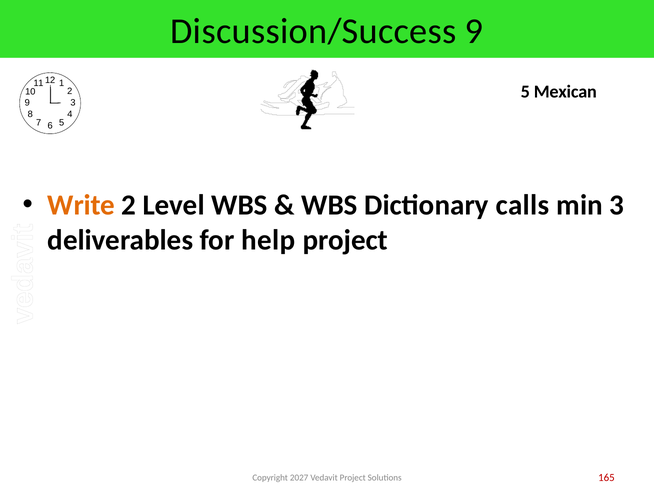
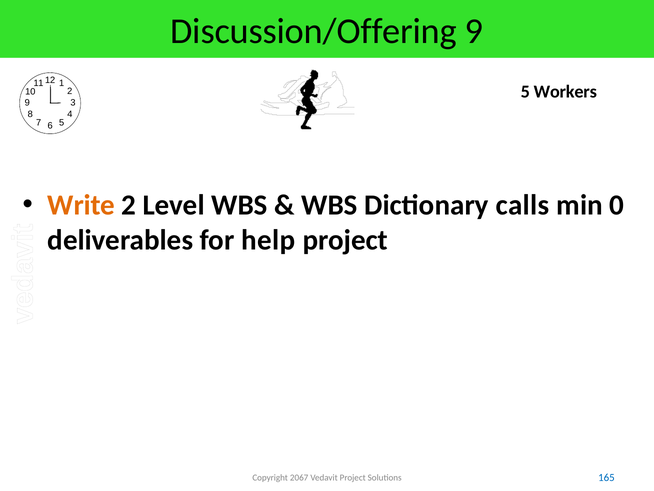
Discussion/Success: Discussion/Success -> Discussion/Offering
Mexican: Mexican -> Workers
min 3: 3 -> 0
2027: 2027 -> 2067
165 colour: red -> blue
